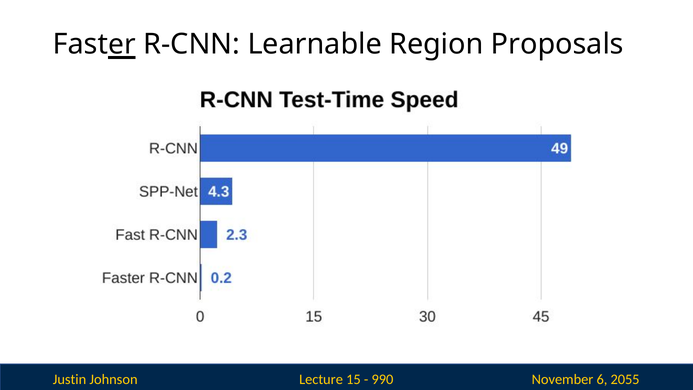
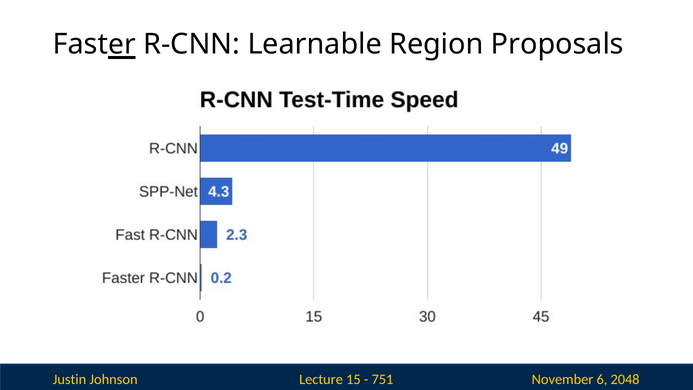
990: 990 -> 751
2055: 2055 -> 2048
